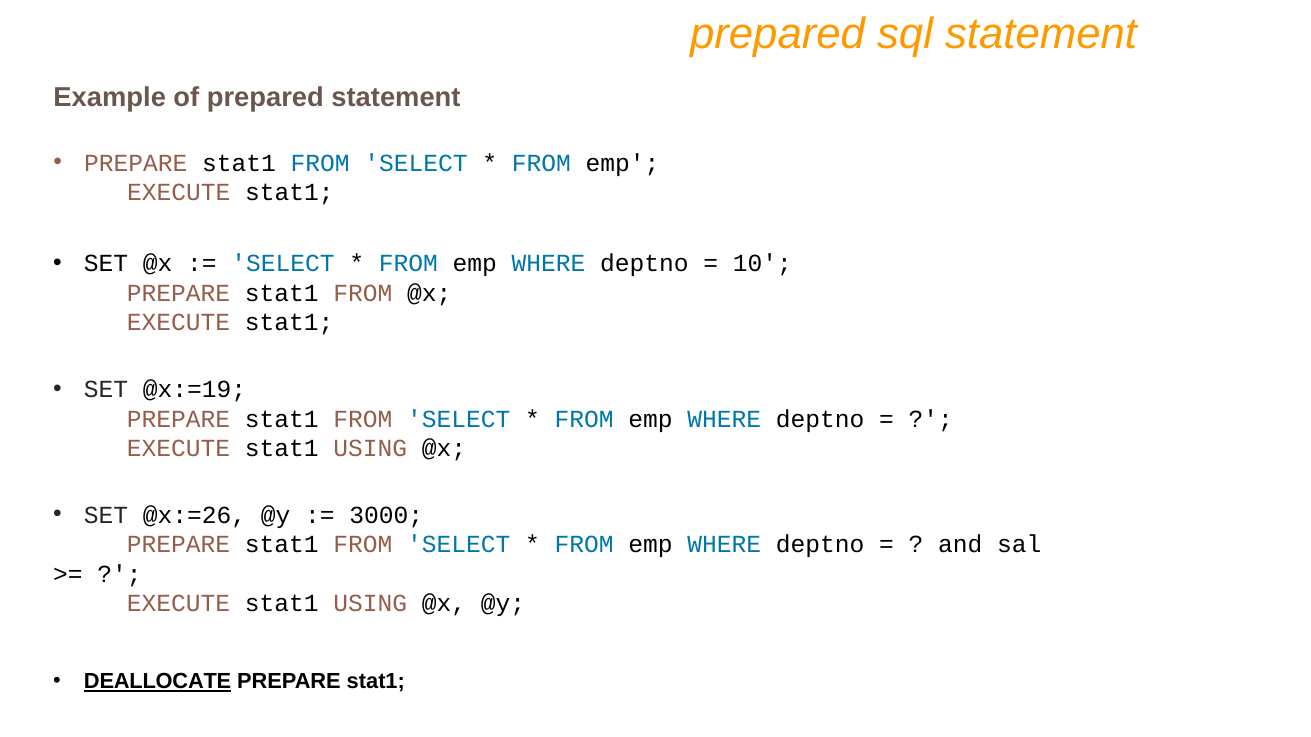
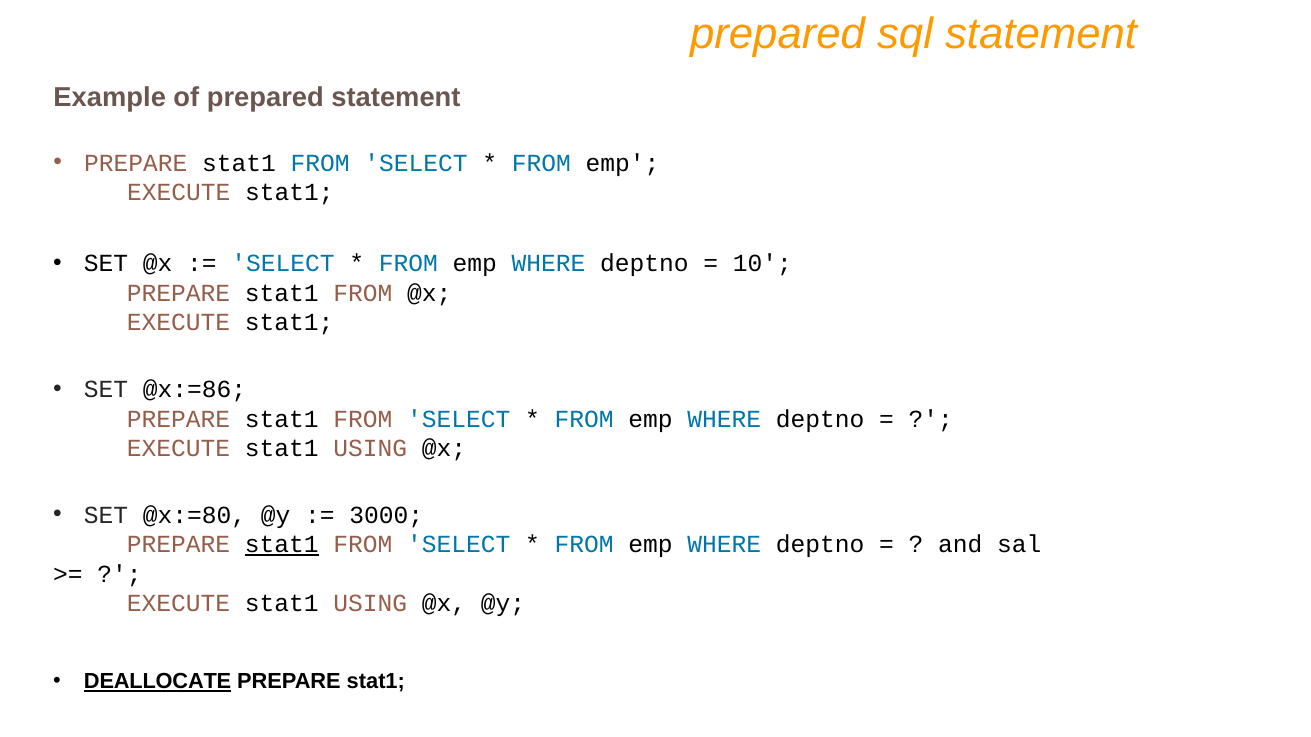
@x:=19: @x:=19 -> @x:=86
@x:=26: @x:=26 -> @x:=80
stat1 at (282, 545) underline: none -> present
